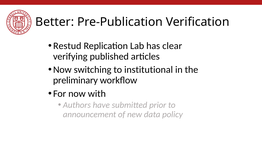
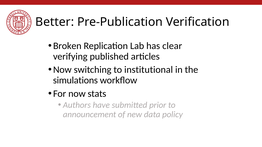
Restud: Restud -> Broken
preliminary: preliminary -> simulations
with: with -> stats
